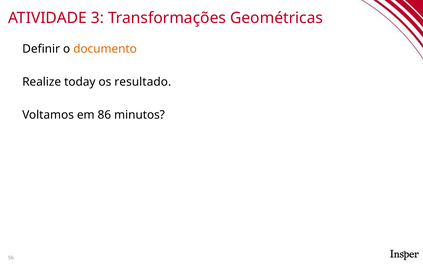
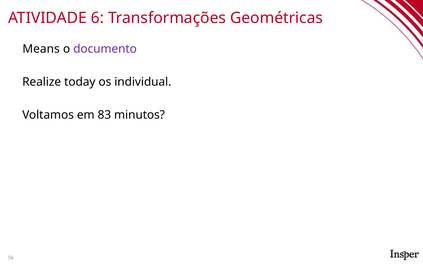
3: 3 -> 6
Definir: Definir -> Means
documento colour: orange -> purple
resultado: resultado -> individual
86: 86 -> 83
